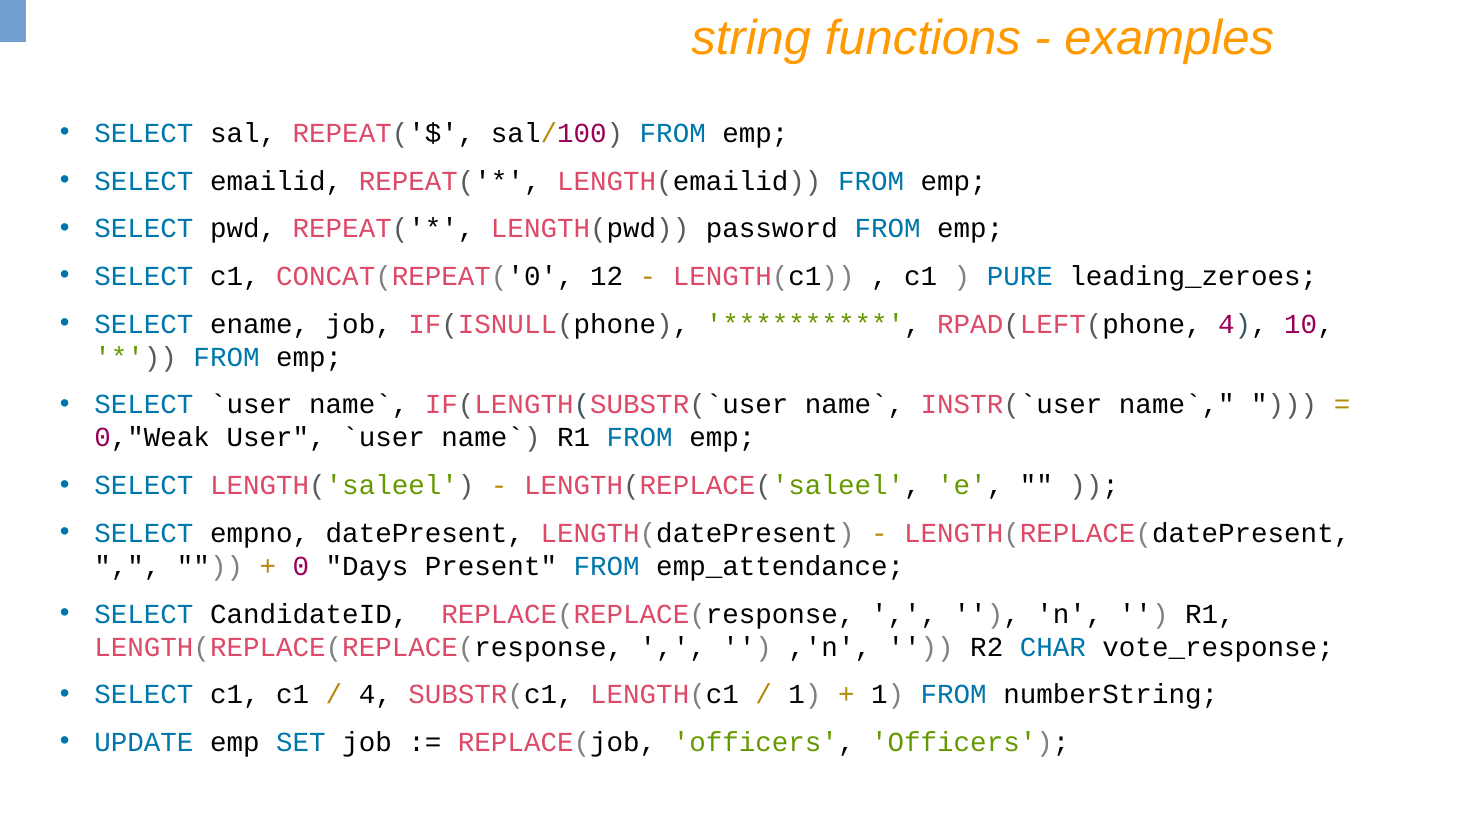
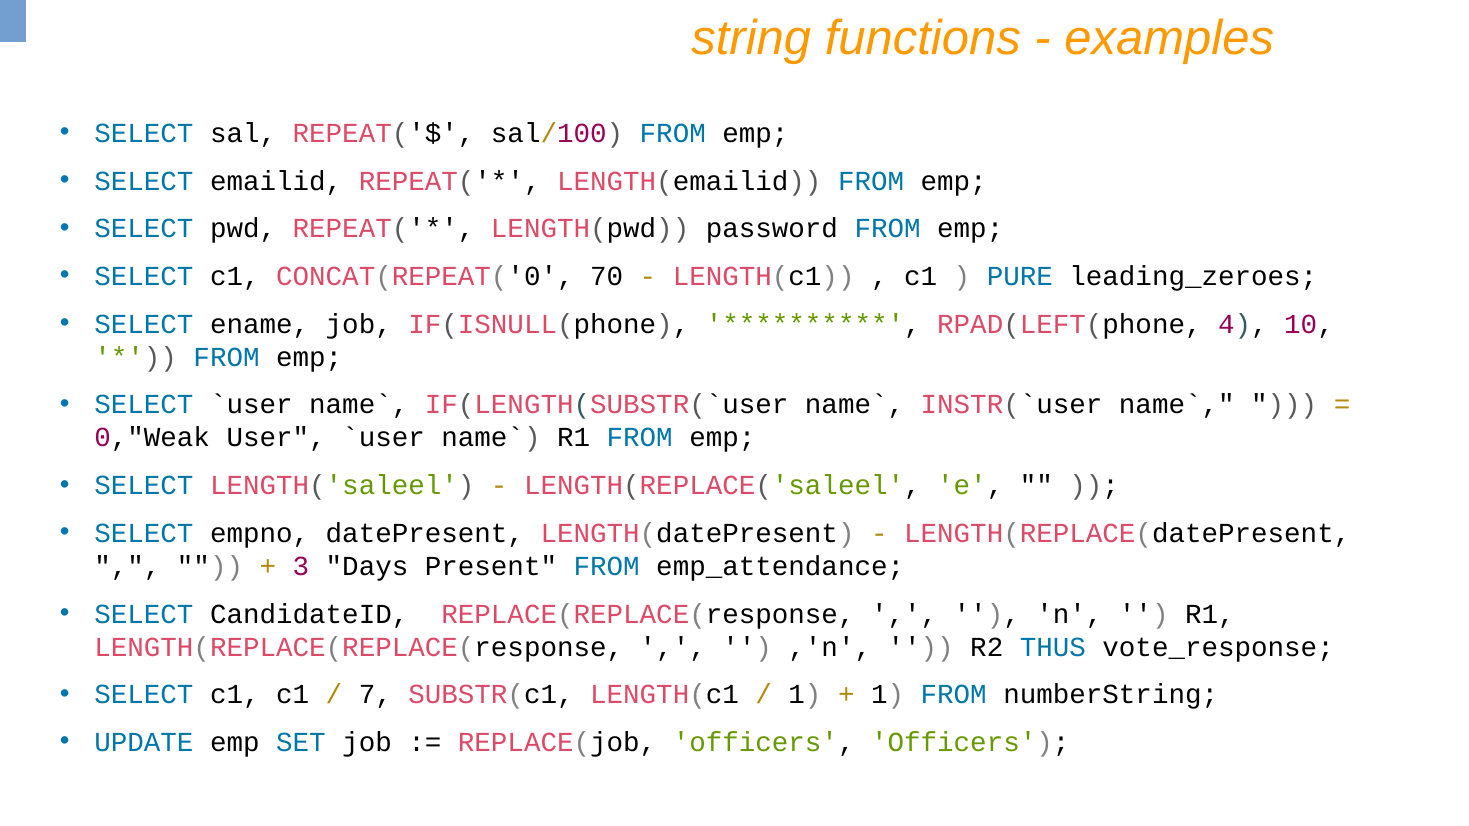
12: 12 -> 70
0: 0 -> 3
CHAR: CHAR -> THUS
4 at (375, 695): 4 -> 7
